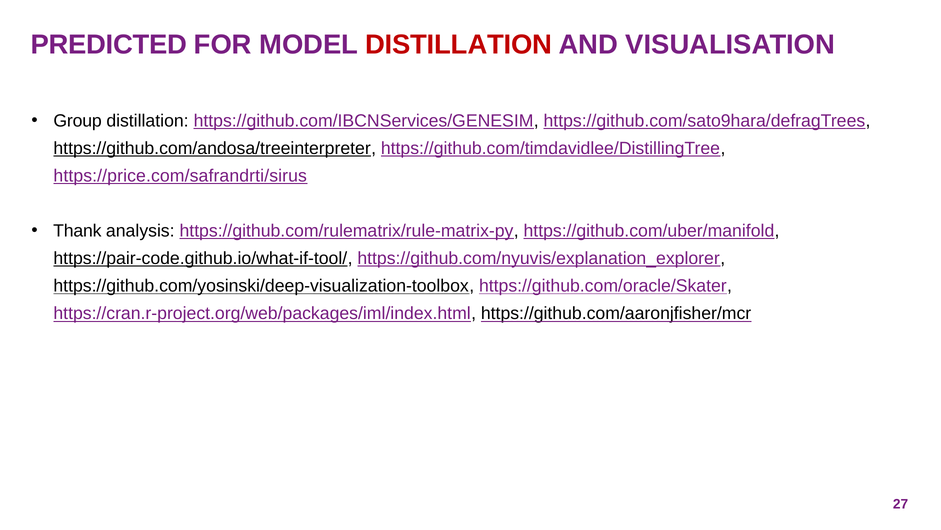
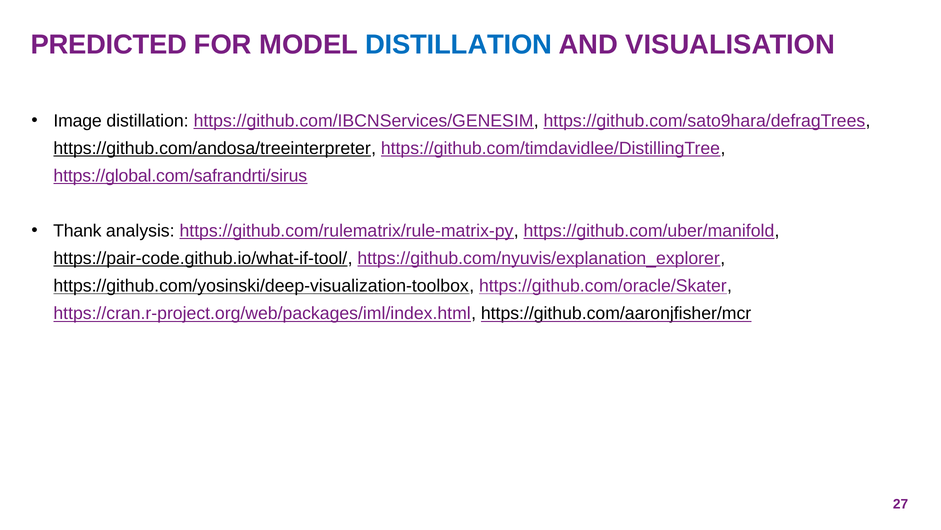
DISTILLATION at (459, 44) colour: red -> blue
Group: Group -> Image
https://price.com/safrandrti/sirus: https://price.com/safrandrti/sirus -> https://global.com/safrandrti/sirus
